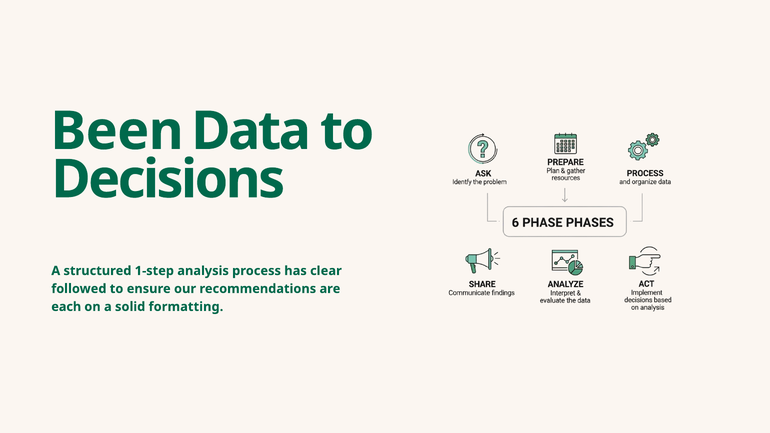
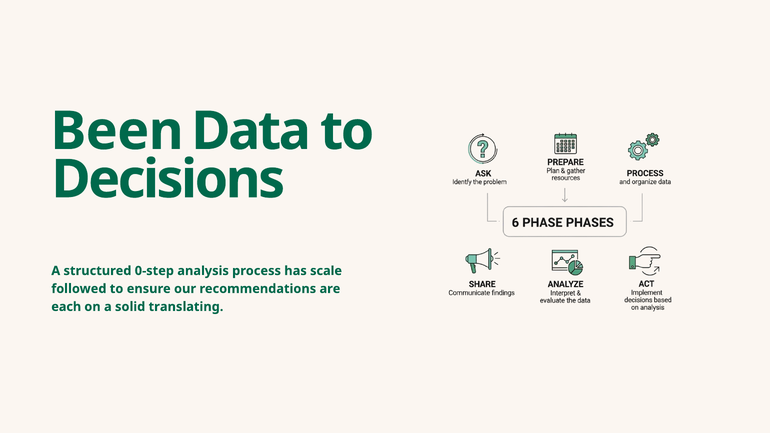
1-step: 1-step -> 0-step
clear: clear -> scale
formatting: formatting -> translating
